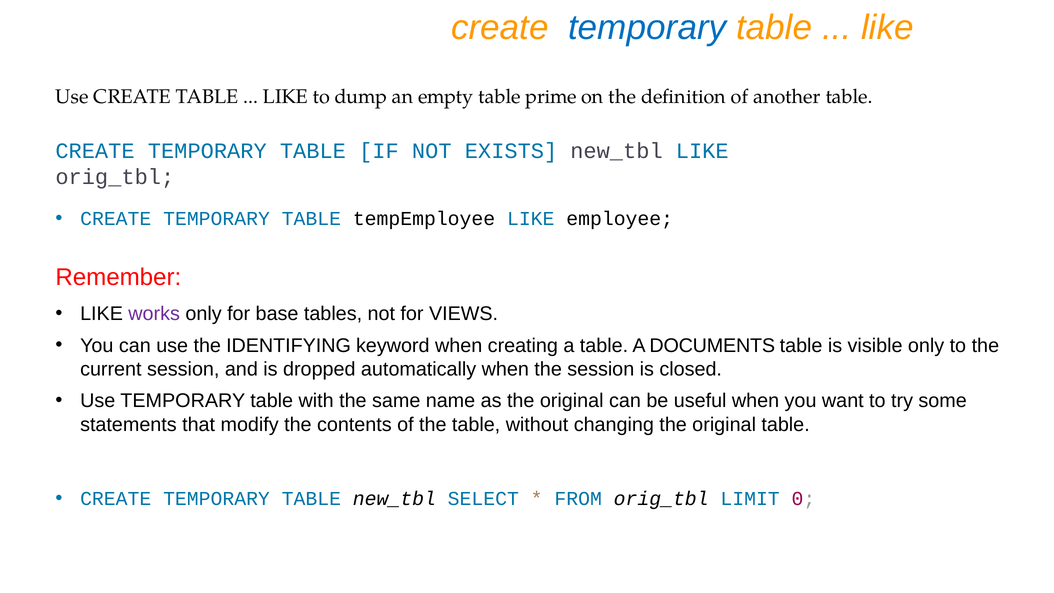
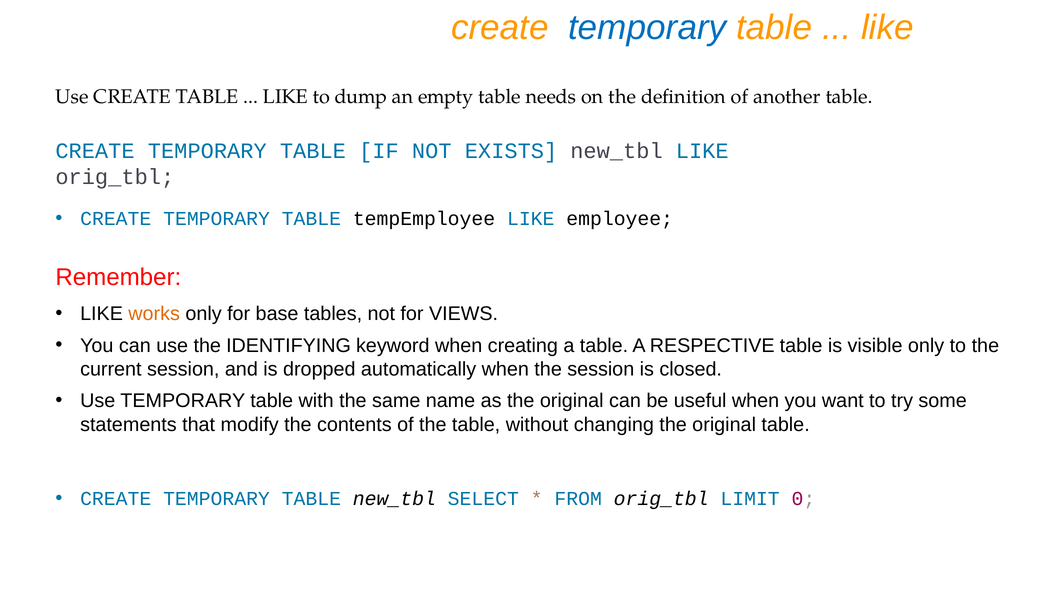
prime: prime -> needs
works colour: purple -> orange
DOCUMENTS: DOCUMENTS -> RESPECTIVE
